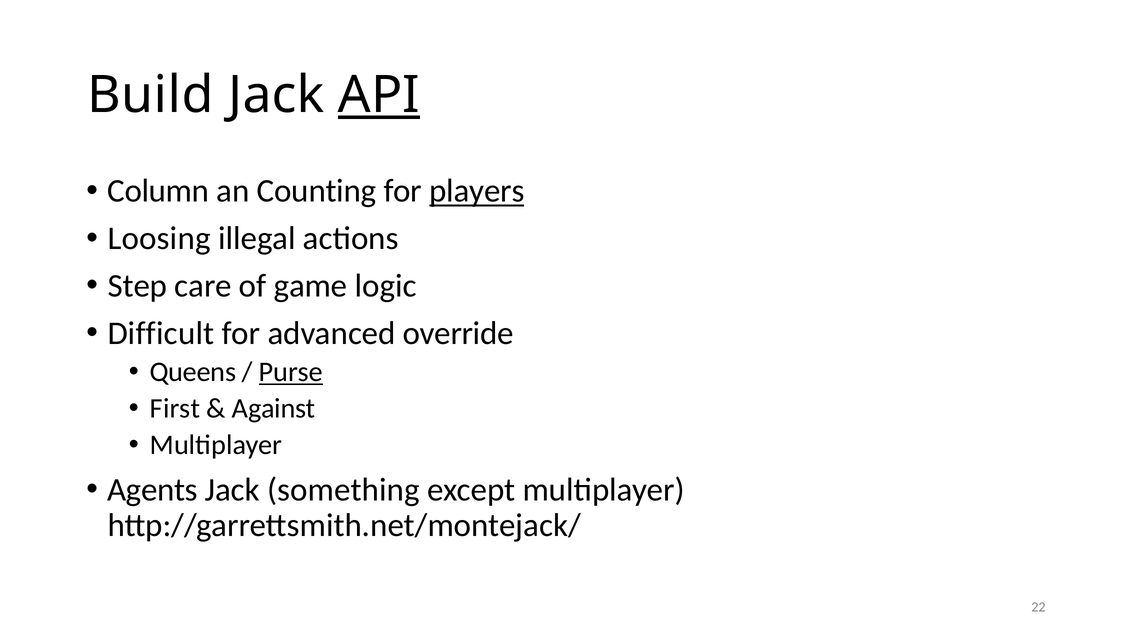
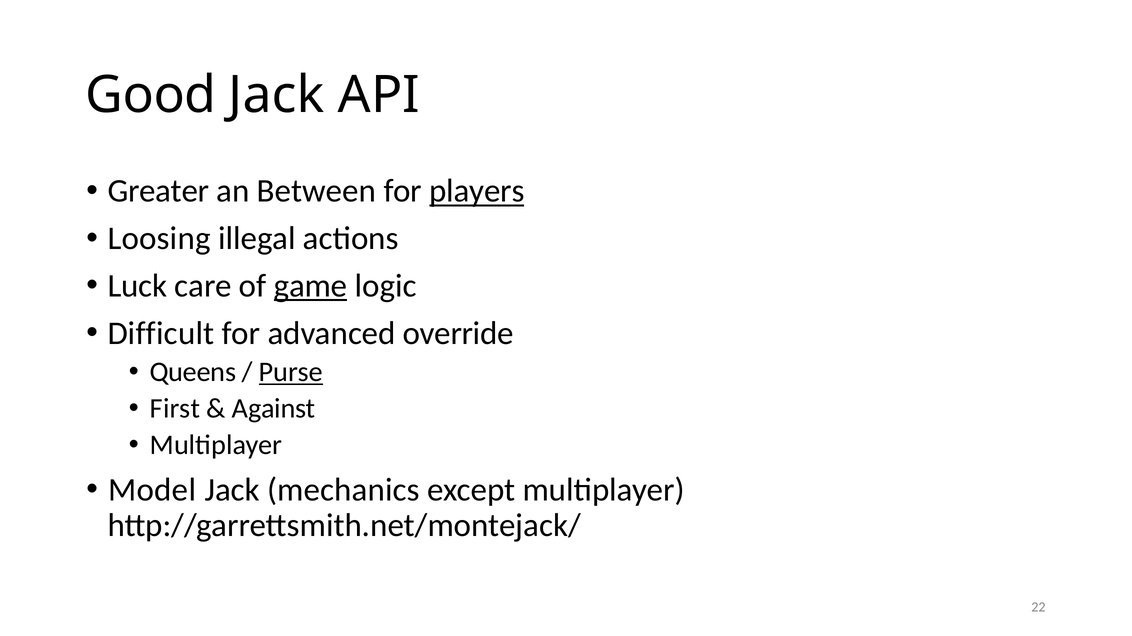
Build: Build -> Good
API underline: present -> none
Column: Column -> Greater
Counting: Counting -> Between
Step: Step -> Luck
game underline: none -> present
Agents: Agents -> Model
something: something -> mechanics
